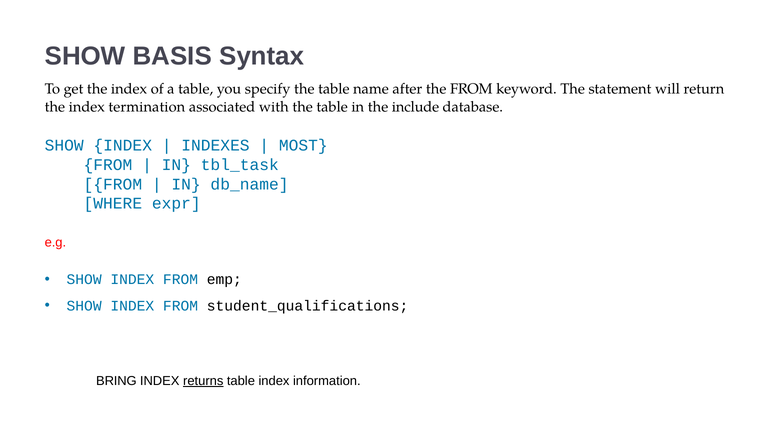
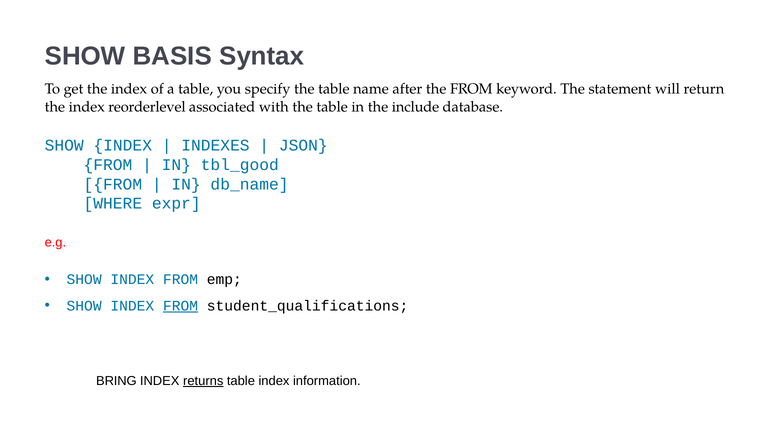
termination: termination -> reorderlevel
MOST: MOST -> JSON
tbl_task: tbl_task -> tbl_good
FROM at (181, 306) underline: none -> present
